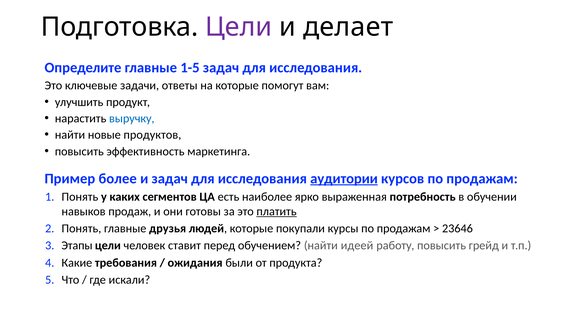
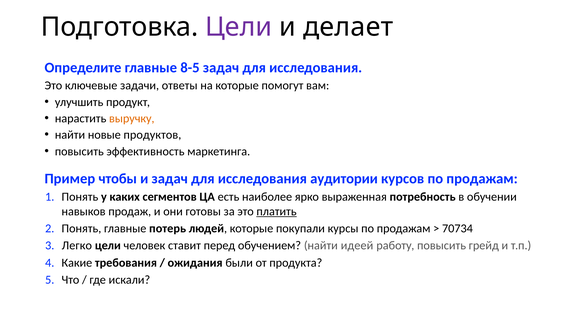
1-5: 1-5 -> 8-5
выручку colour: blue -> orange
более: более -> чтобы
аудитории underline: present -> none
друзья: друзья -> потерь
23646: 23646 -> 70734
Этапы: Этапы -> Легко
